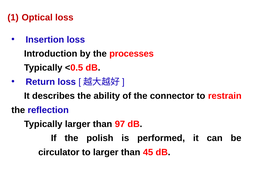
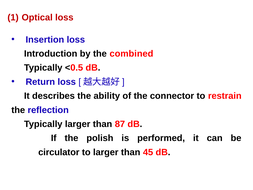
processes: processes -> combined
97: 97 -> 87
